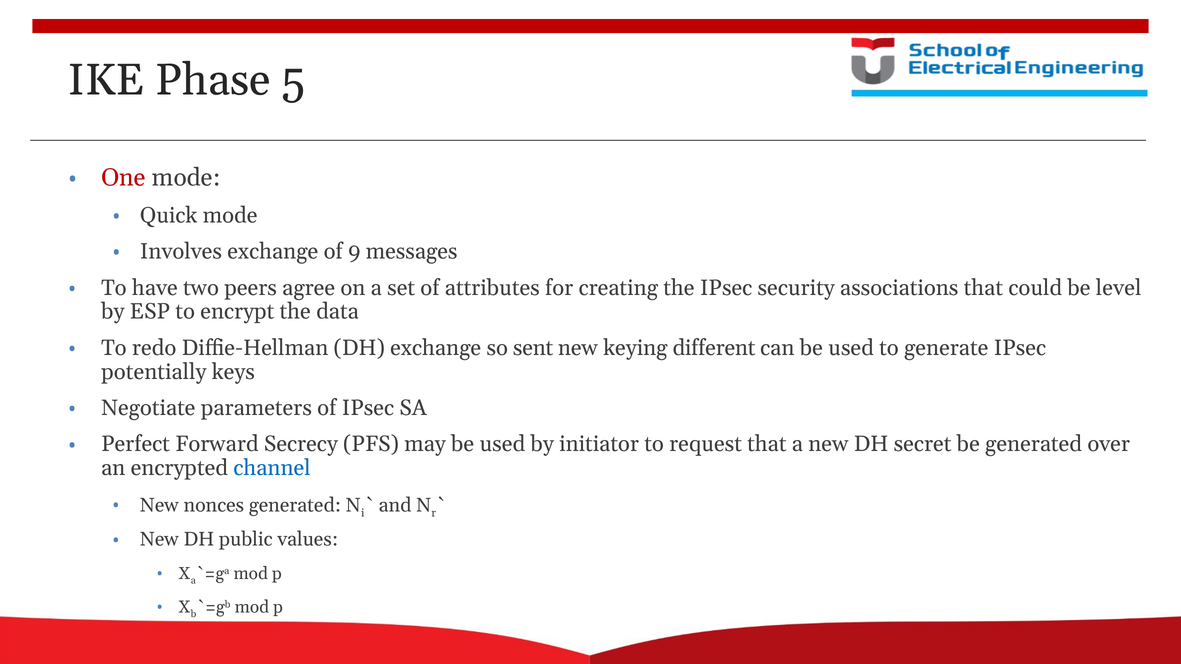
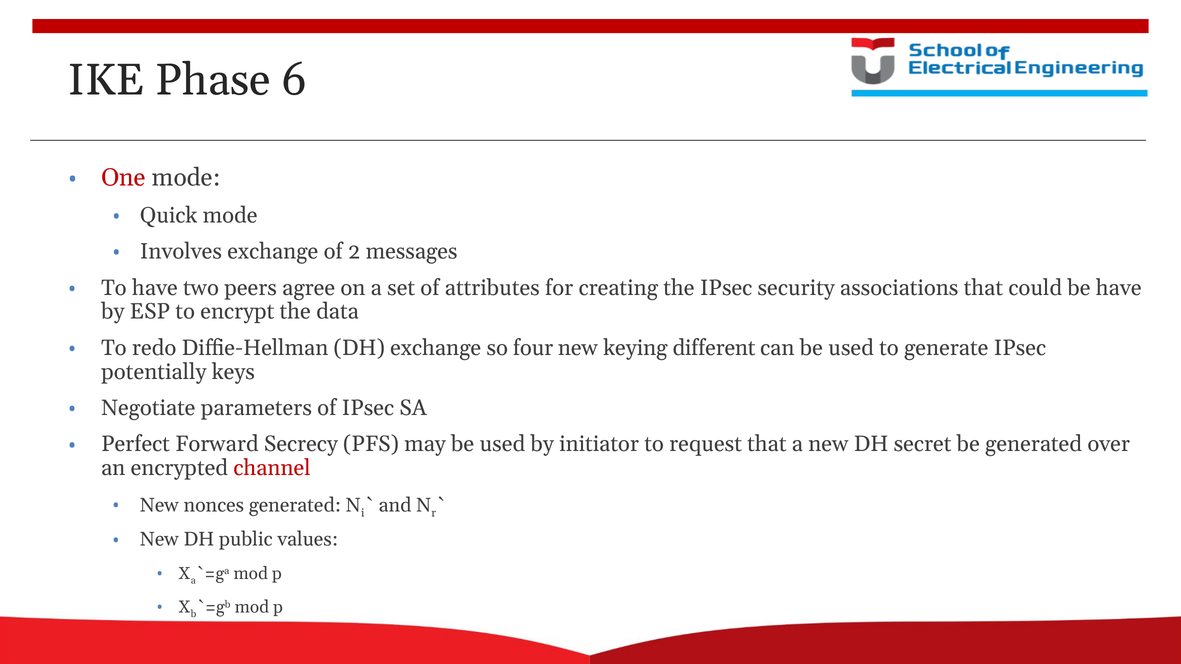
5: 5 -> 6
9: 9 -> 2
be level: level -> have
sent: sent -> four
channel colour: blue -> red
